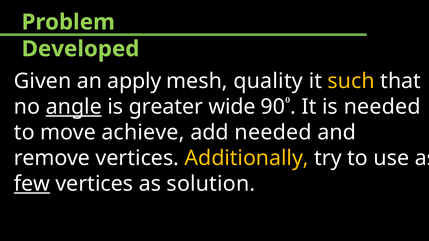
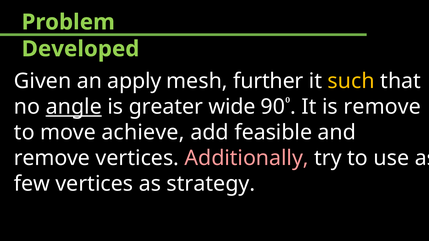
quality: quality -> further
is needed: needed -> remove
add needed: needed -> feasible
Additionally colour: yellow -> pink
few underline: present -> none
solution: solution -> strategy
